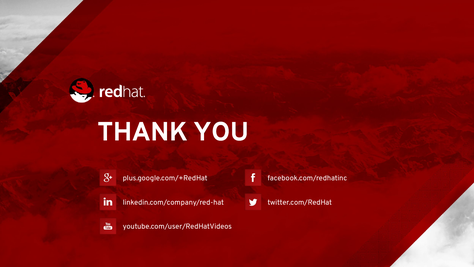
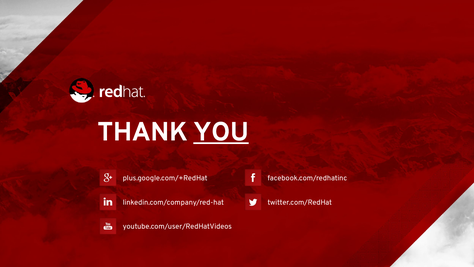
YOU underline: none -> present
